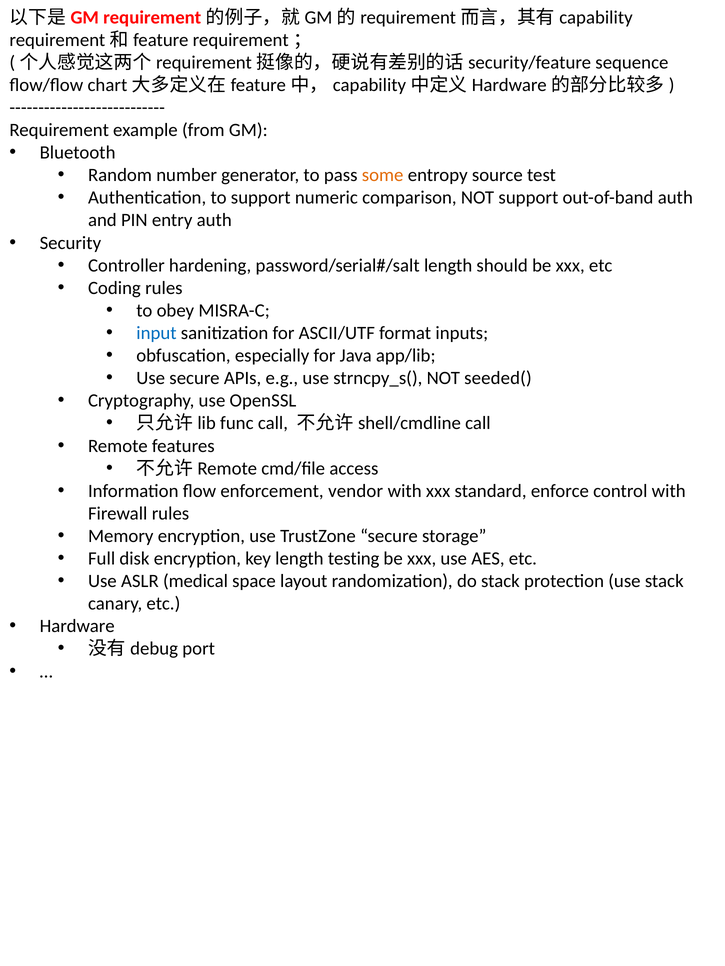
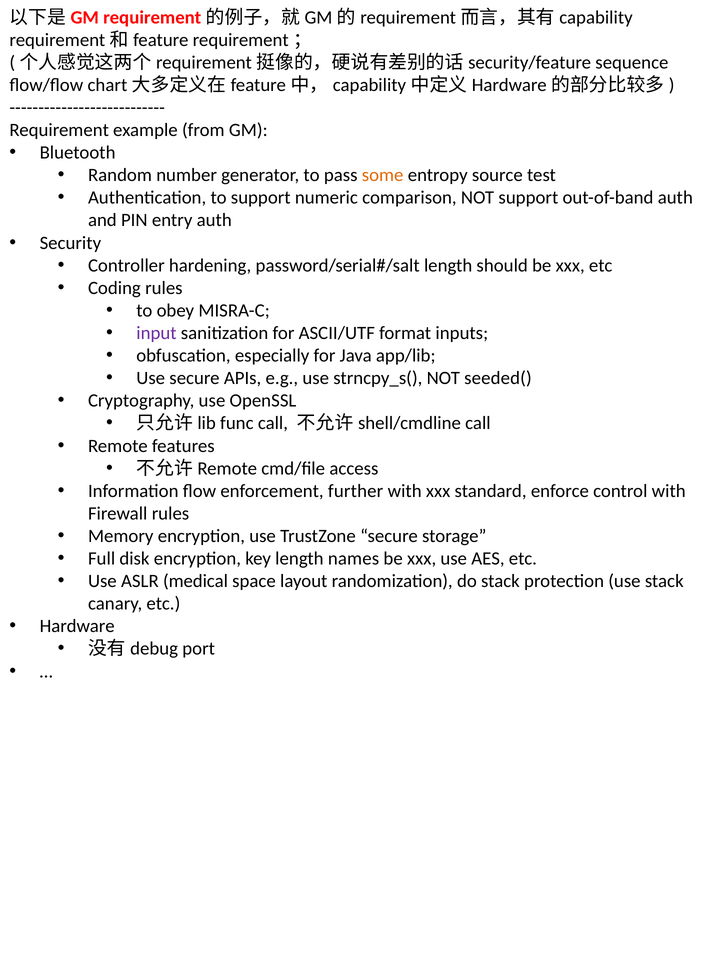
input colour: blue -> purple
vendor: vendor -> further
testing: testing -> names
